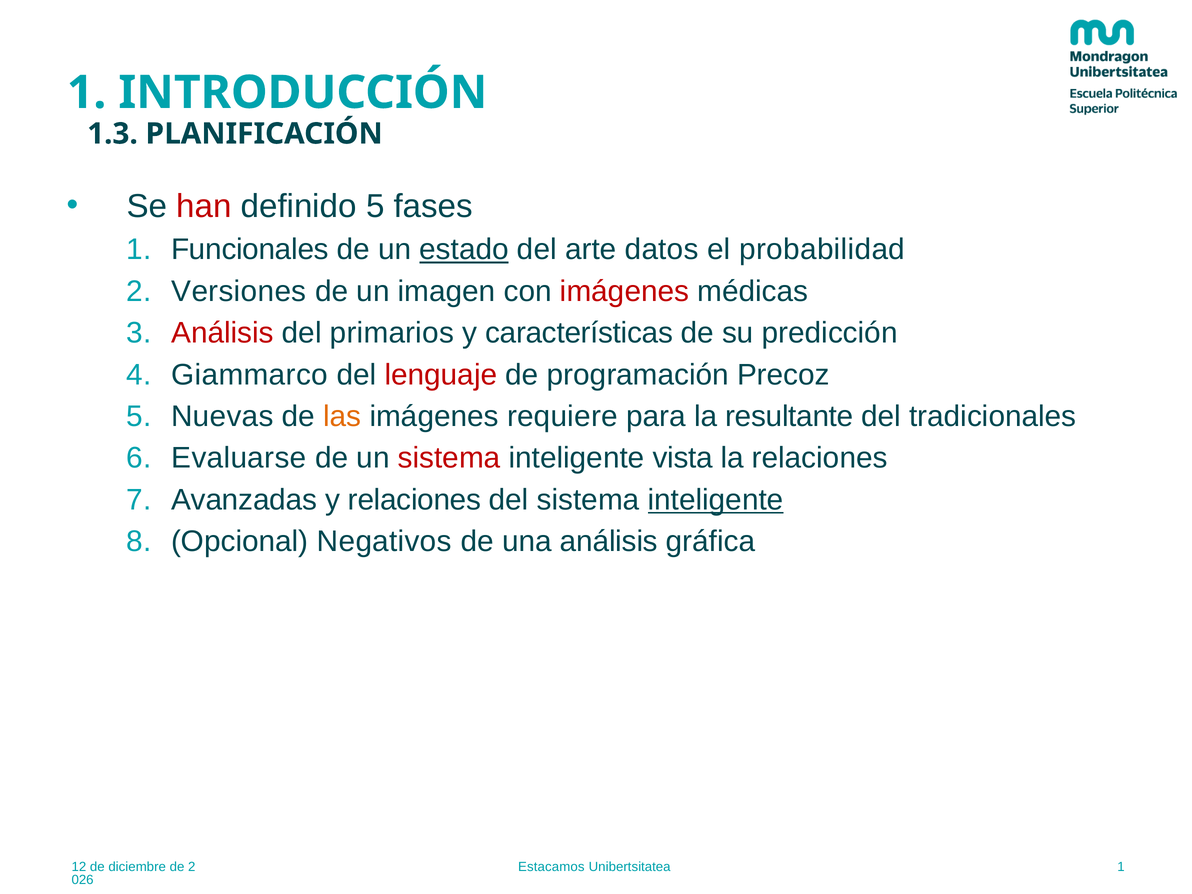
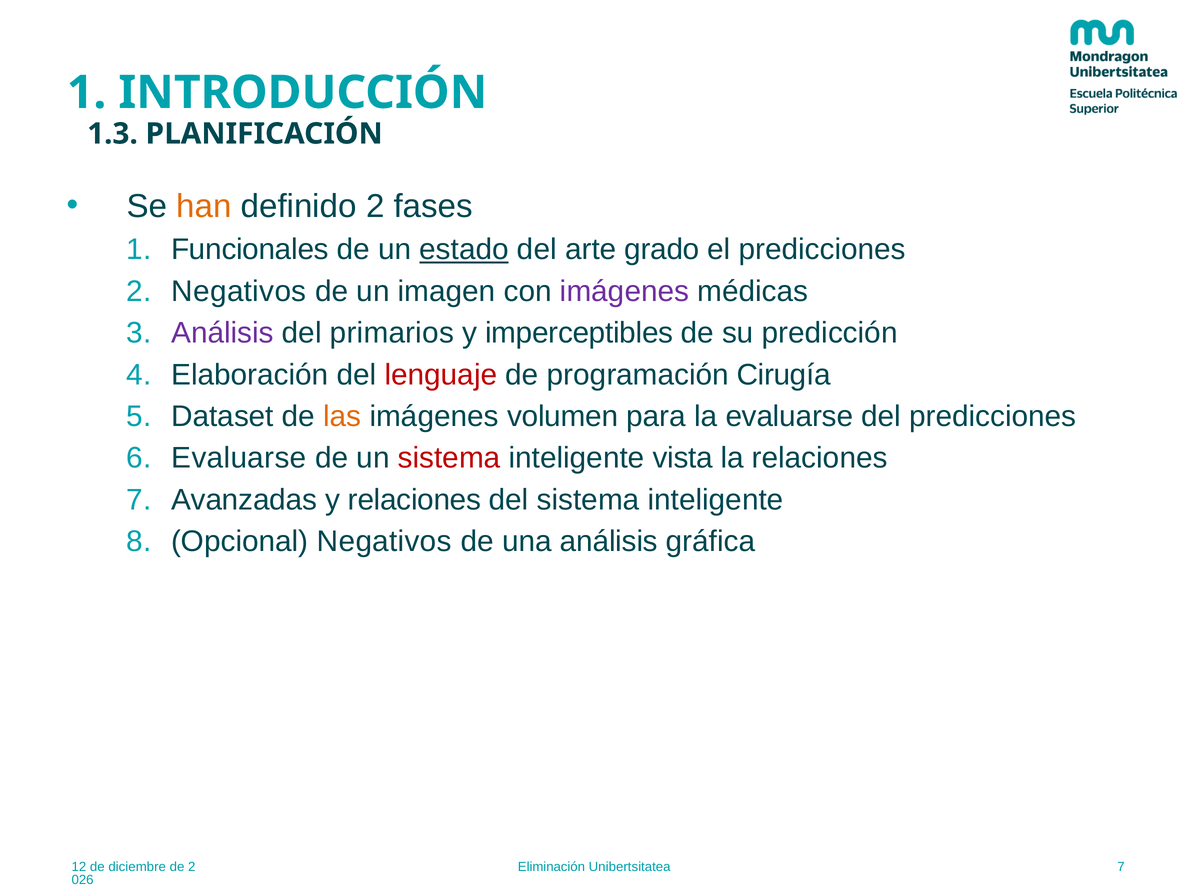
han colour: red -> orange
definido 5: 5 -> 2
datos: datos -> grado
el probabilidad: probabilidad -> predicciones
Versiones at (239, 291): Versiones -> Negativos
imágenes at (625, 291) colour: red -> purple
Análisis at (222, 333) colour: red -> purple
características: características -> imperceptibles
Giammarco: Giammarco -> Elaboración
Precoz: Precoz -> Cirugía
Nuevas: Nuevas -> Dataset
requiere: requiere -> volumen
la resultante: resultante -> evaluarse
del tradicionales: tradicionales -> predicciones
inteligente at (716, 500) underline: present -> none
Estacamos: Estacamos -> Eliminación
Unibertsitatea 1: 1 -> 7
